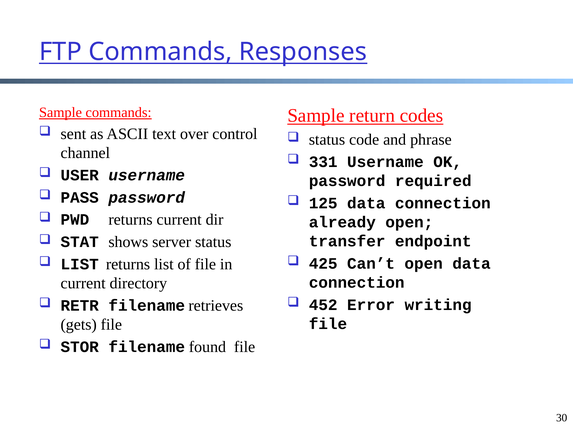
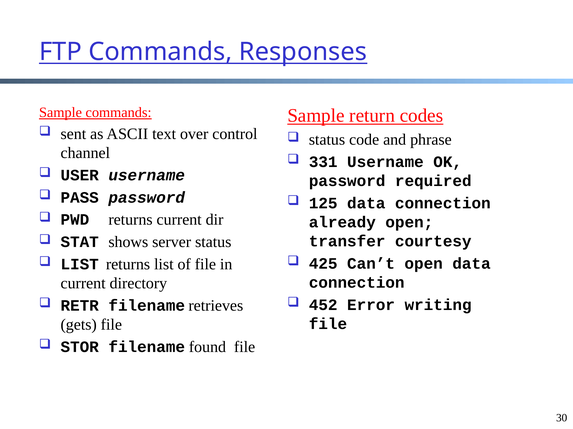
endpoint: endpoint -> courtesy
